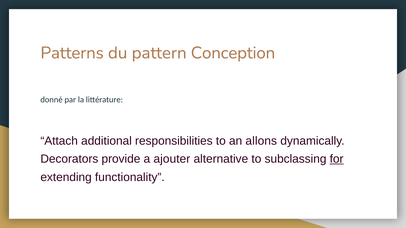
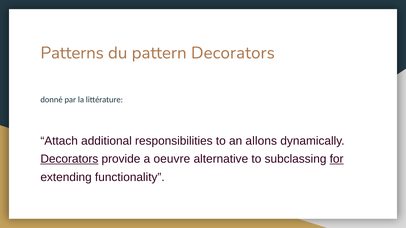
pattern Conception: Conception -> Decorators
Decorators at (69, 159) underline: none -> present
ajouter: ajouter -> oeuvre
